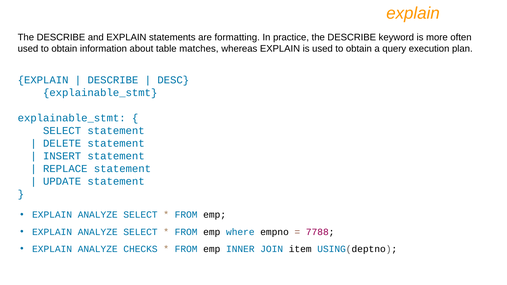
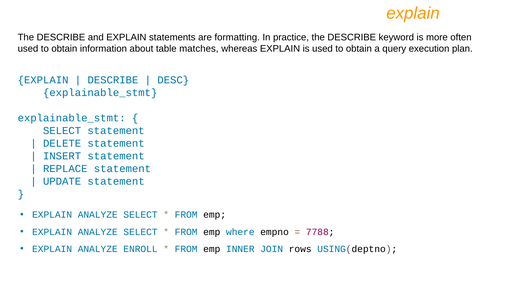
CHECKS: CHECKS -> ENROLL
item: item -> rows
